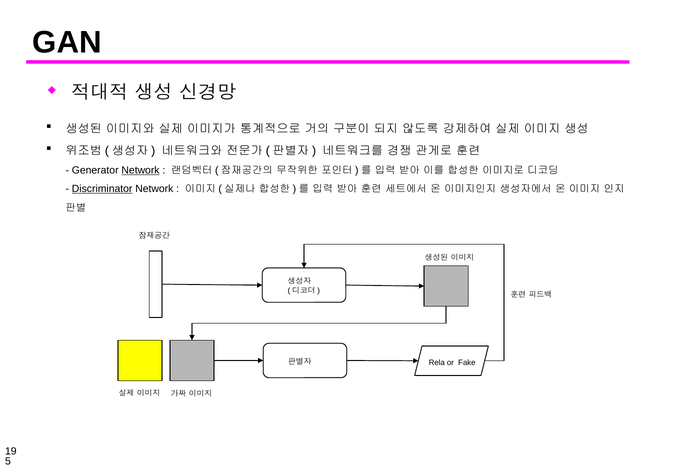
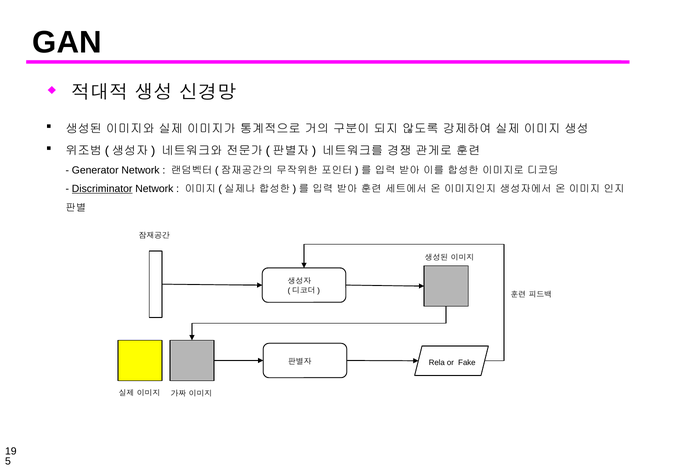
Network at (141, 170) underline: present -> none
